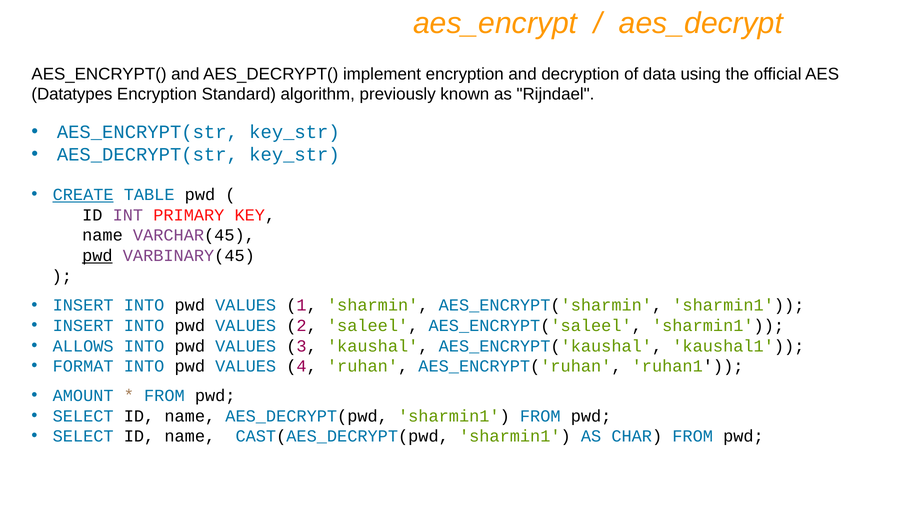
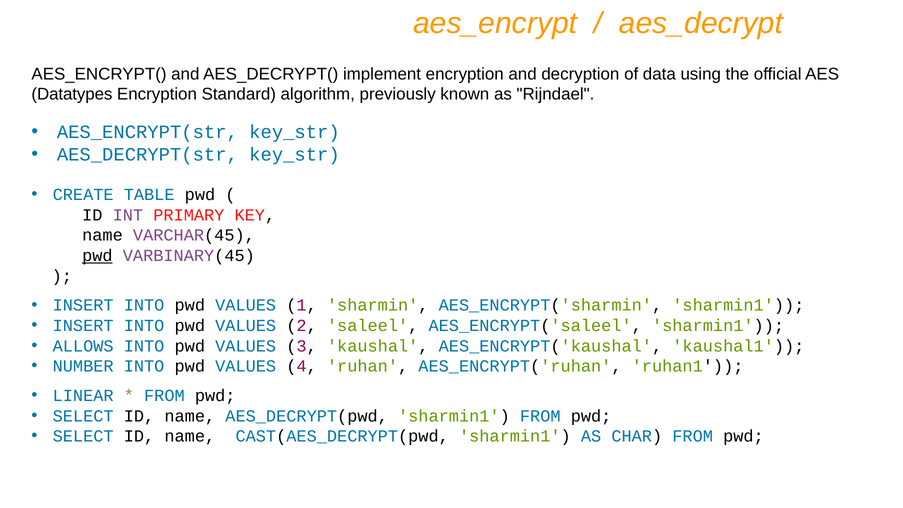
CREATE underline: present -> none
FORMAT: FORMAT -> NUMBER
AMOUNT: AMOUNT -> LINEAR
